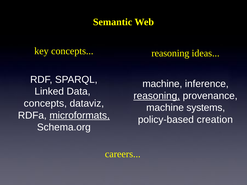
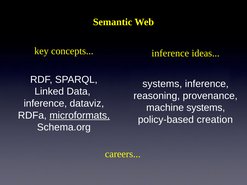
concepts reasoning: reasoning -> inference
machine at (162, 84): machine -> systems
reasoning at (157, 96) underline: present -> none
concepts at (45, 104): concepts -> inference
